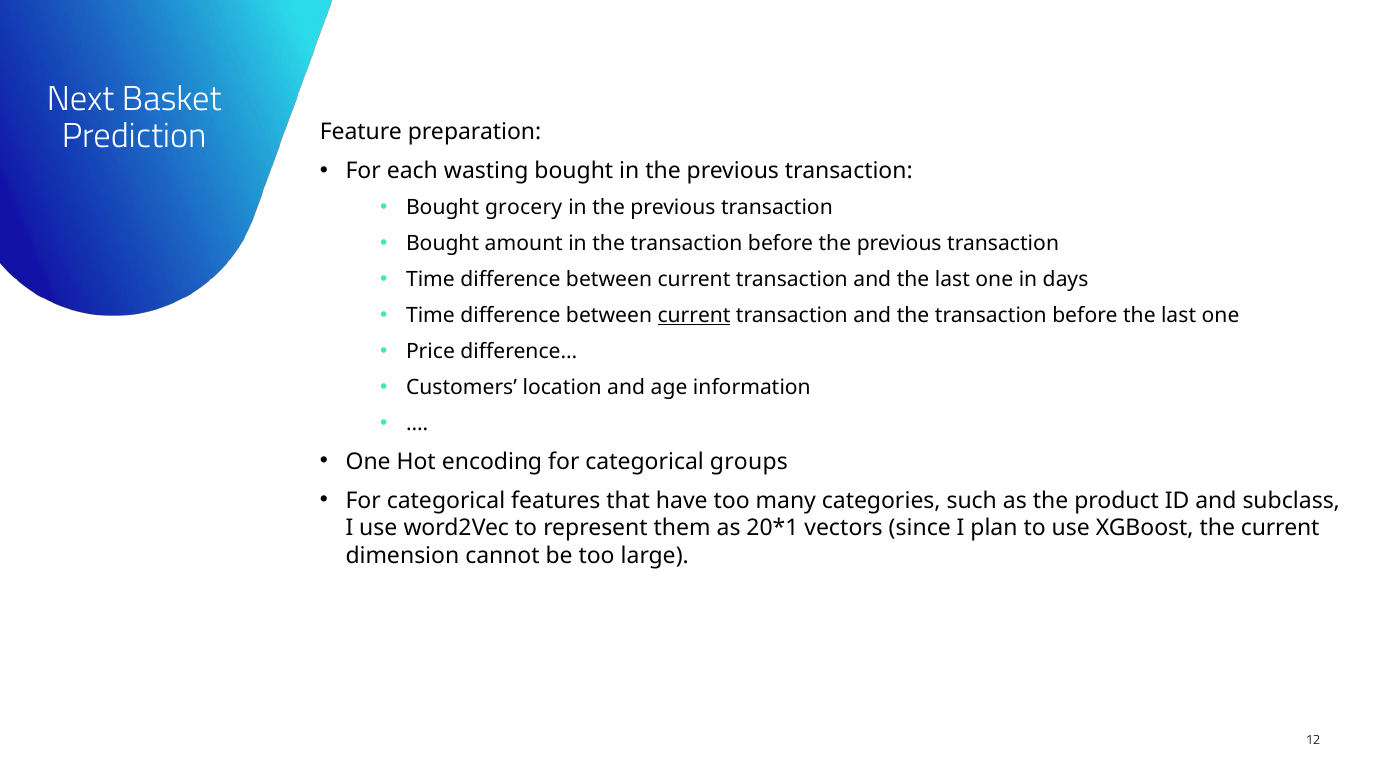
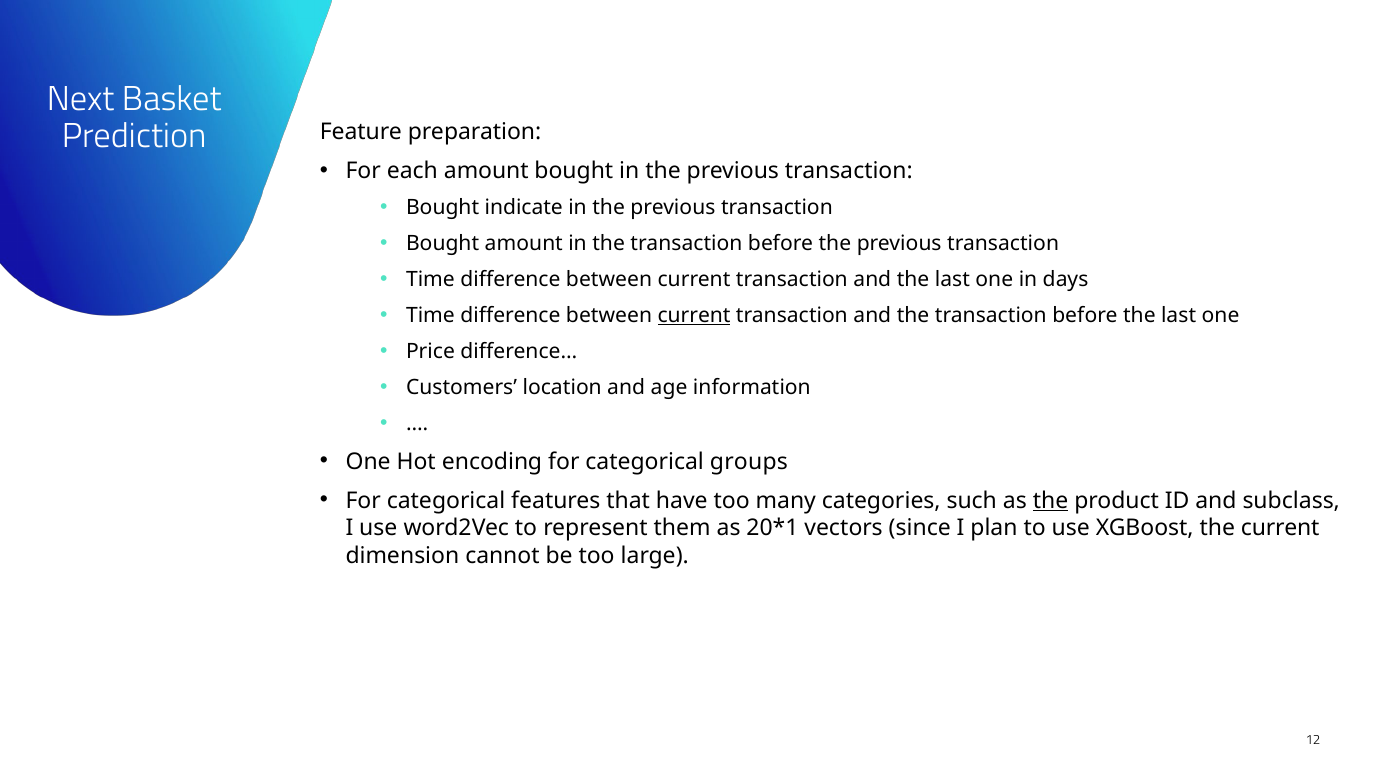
each wasting: wasting -> amount
grocery: grocery -> indicate
the at (1050, 500) underline: none -> present
